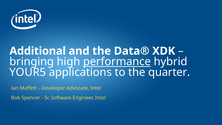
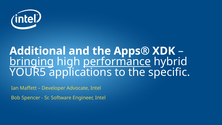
Data®: Data® -> Apps®
bringing underline: none -> present
quarter: quarter -> specific
